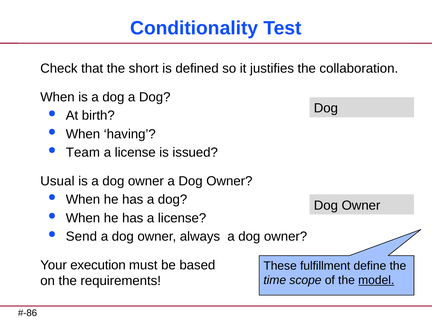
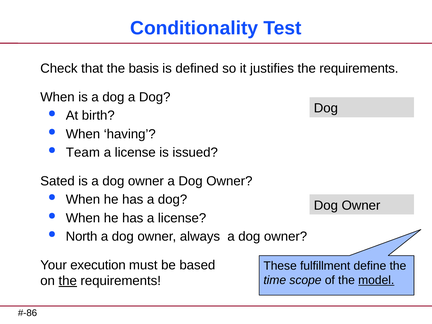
short: short -> basis
justifies the collaboration: collaboration -> requirements
Usual: Usual -> Sated
Send: Send -> North
the at (68, 281) underline: none -> present
